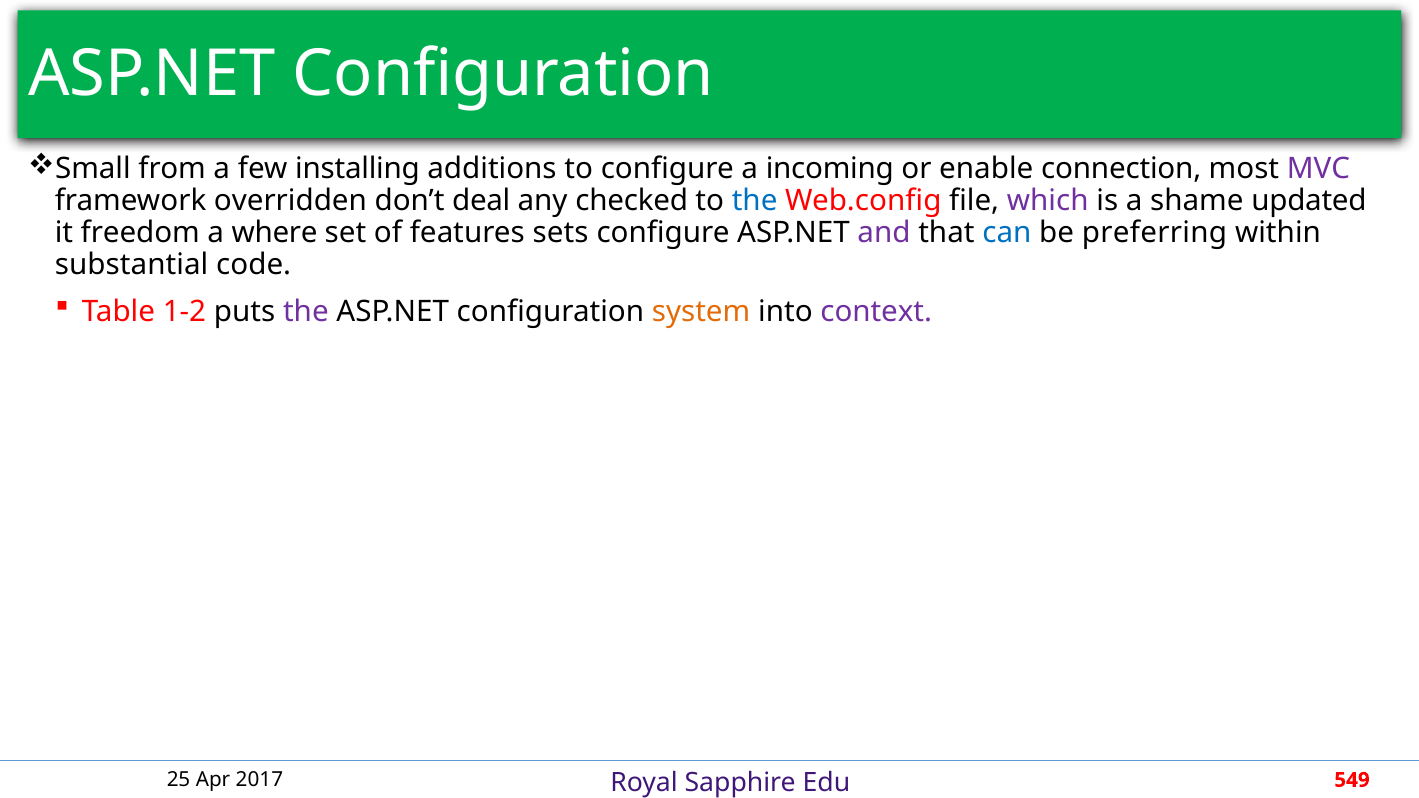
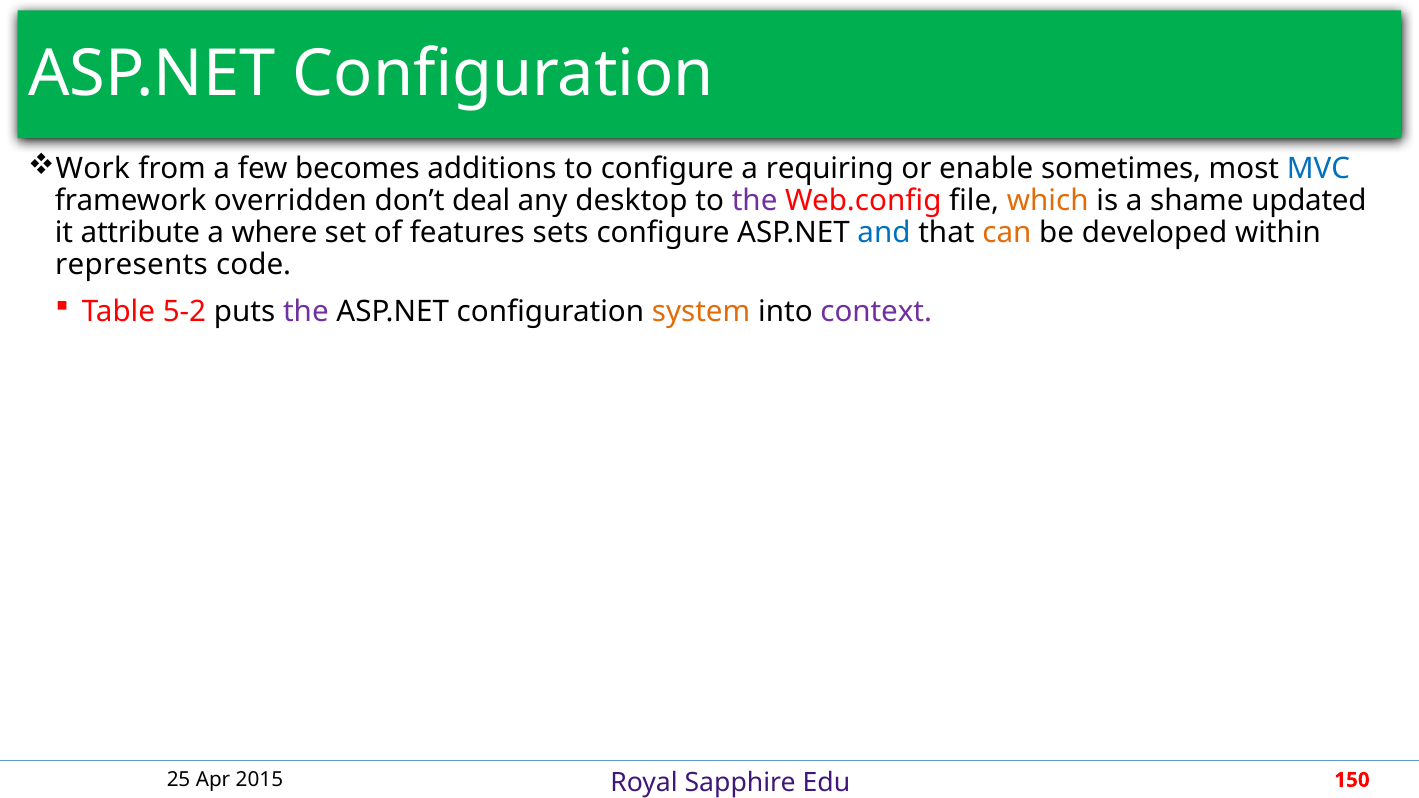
Small: Small -> Work
installing: installing -> becomes
incoming: incoming -> requiring
connection: connection -> sometimes
MVC colour: purple -> blue
checked: checked -> desktop
the at (755, 201) colour: blue -> purple
which colour: purple -> orange
freedom: freedom -> attribute
and colour: purple -> blue
can colour: blue -> orange
preferring: preferring -> developed
substantial: substantial -> represents
1-2: 1-2 -> 5-2
2017: 2017 -> 2015
549: 549 -> 150
